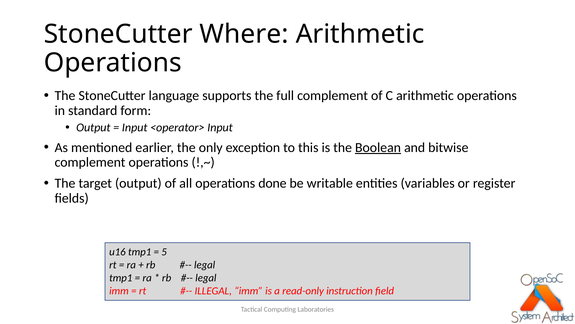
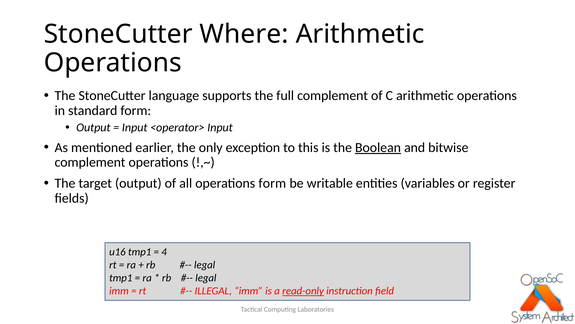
operations done: done -> form
5: 5 -> 4
read-only underline: none -> present
